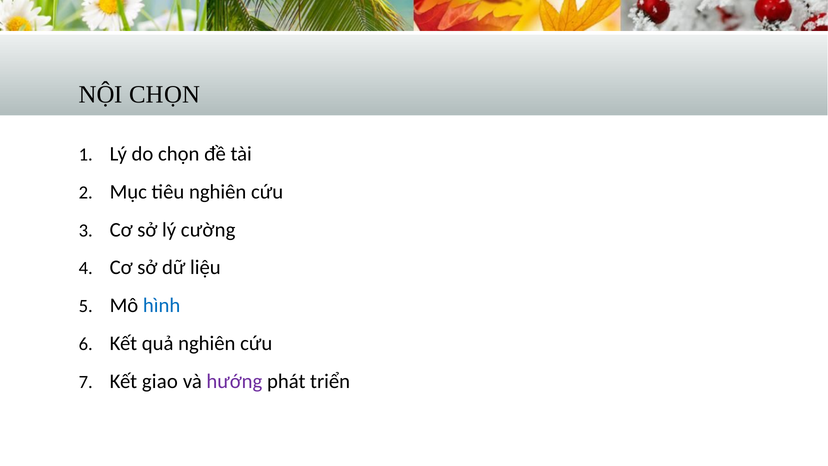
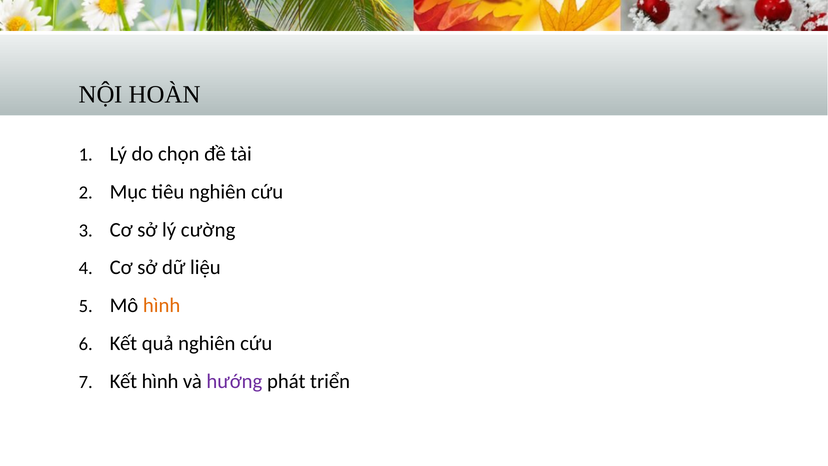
NỘI CHỌN: CHỌN -> HOÀN
hình at (162, 305) colour: blue -> orange
Kết giao: giao -> hình
